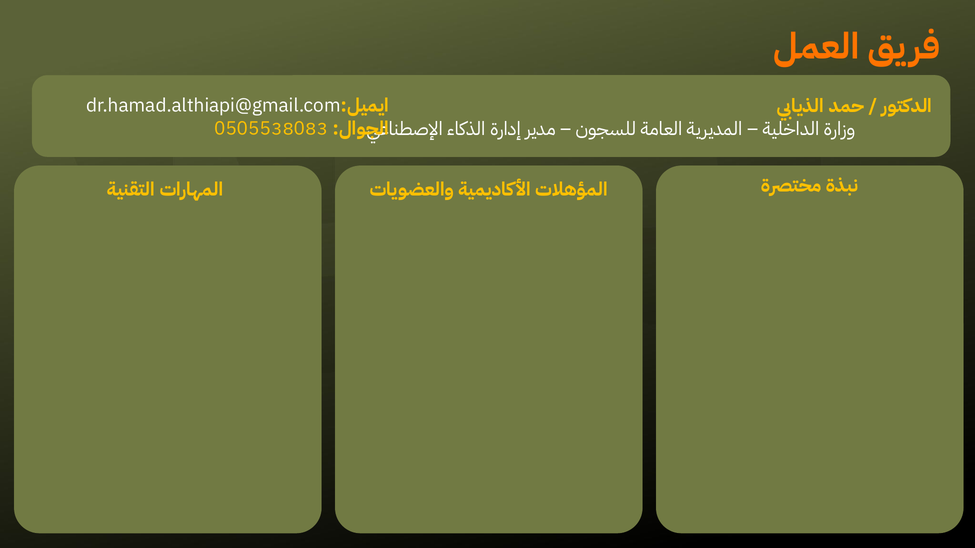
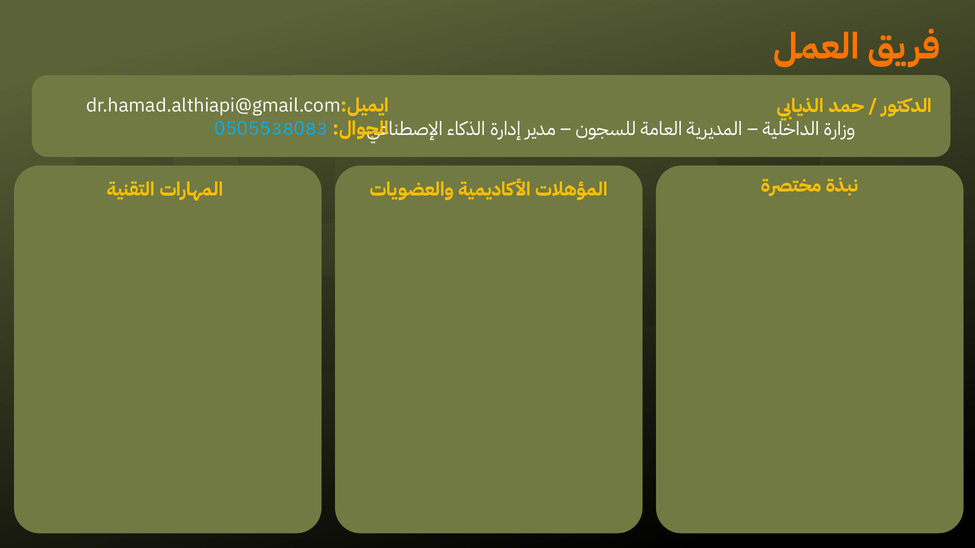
0505538083 colour: yellow -> light blue
